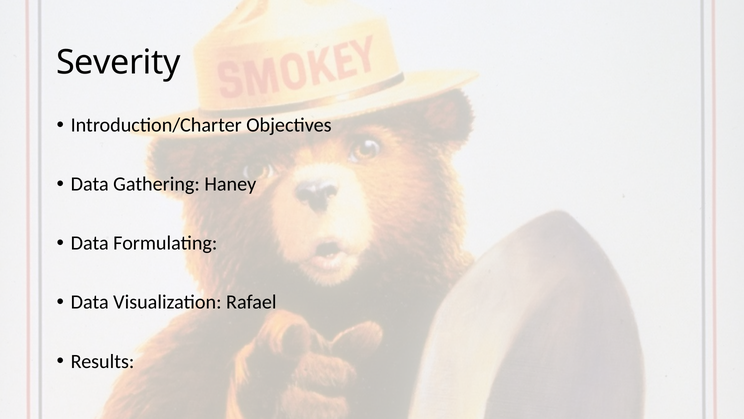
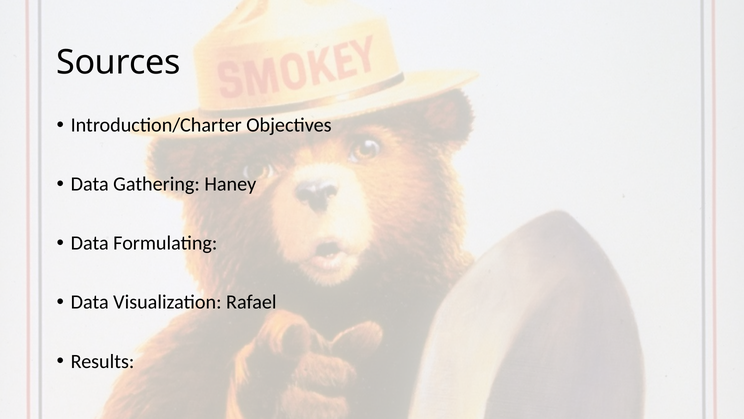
Severity: Severity -> Sources
